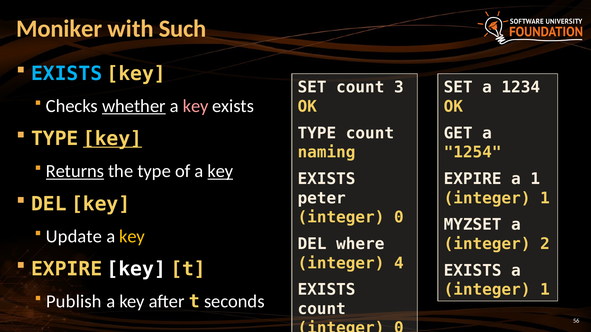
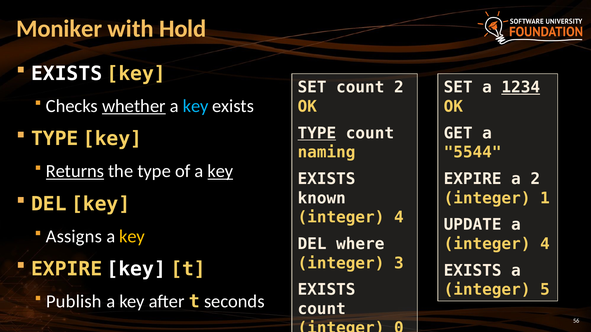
Such: Such -> Hold
EXISTS at (67, 74) colour: light blue -> white
count 3: 3 -> 2
1234 underline: none -> present
key at (196, 106) colour: pink -> light blue
TYPE at (317, 133) underline: none -> present
key at (113, 139) underline: present -> none
1254: 1254 -> 5544
a 1: 1 -> 2
peter: peter -> known
0 at (399, 218): 0 -> 4
MYZSET: MYZSET -> UPDATE
Update: Update -> Assigns
2 at (545, 244): 2 -> 4
4: 4 -> 3
1 at (545, 290): 1 -> 5
